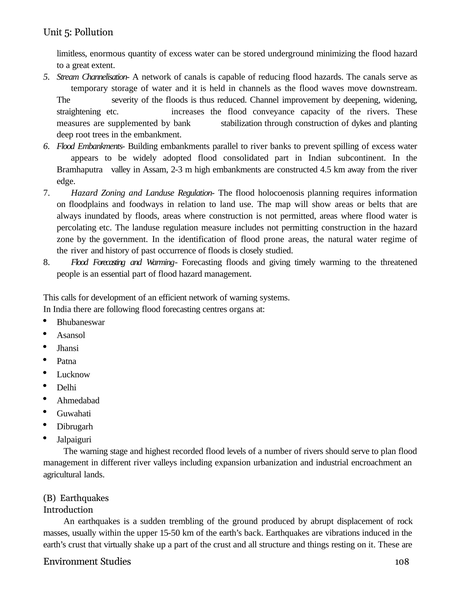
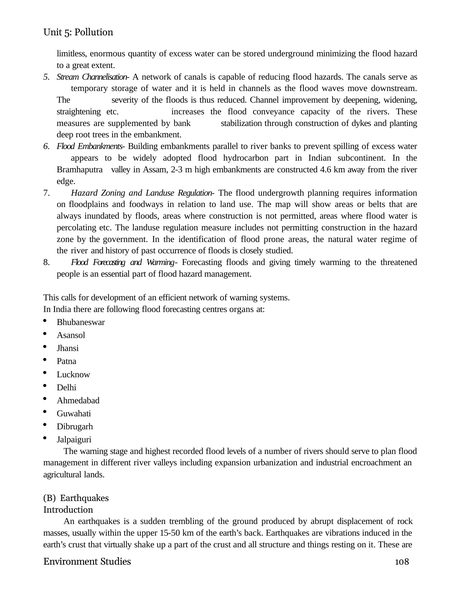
consolidated: consolidated -> hydrocarbon
4.5: 4.5 -> 4.6
holocoenosis: holocoenosis -> undergrowth
